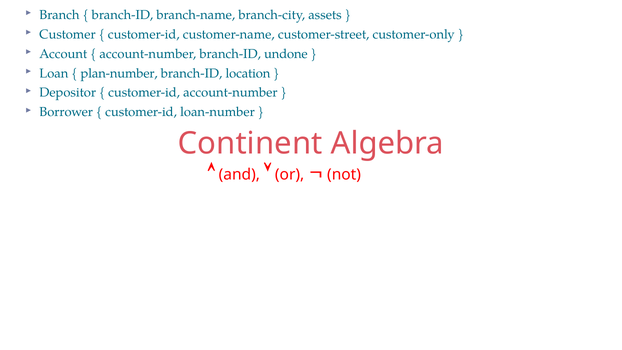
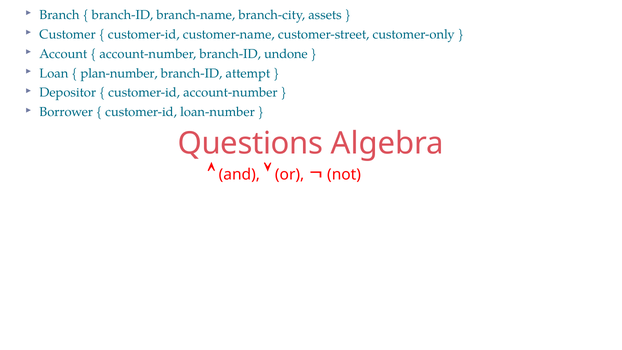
location: location -> attempt
Continent: Continent -> Questions
